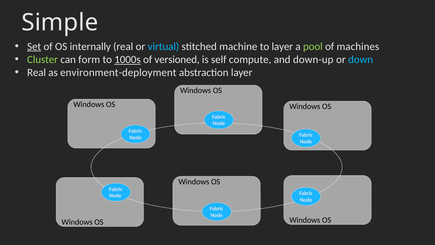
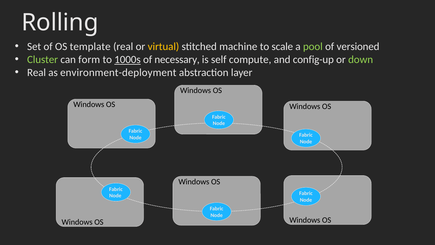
Simple: Simple -> Rolling
Set underline: present -> none
internally: internally -> template
virtual colour: light blue -> yellow
to layer: layer -> scale
machines: machines -> versioned
versioned: versioned -> necessary
down-up: down-up -> config-up
down colour: light blue -> light green
